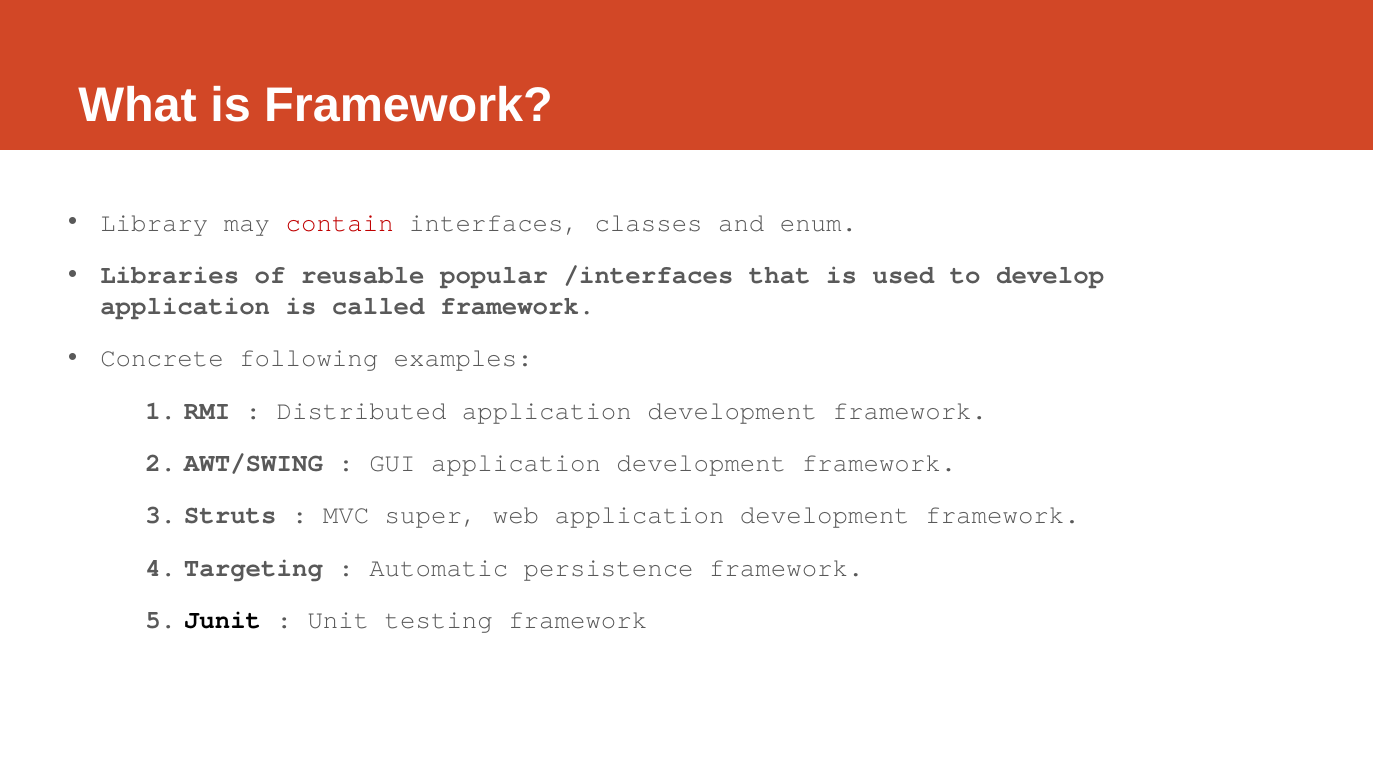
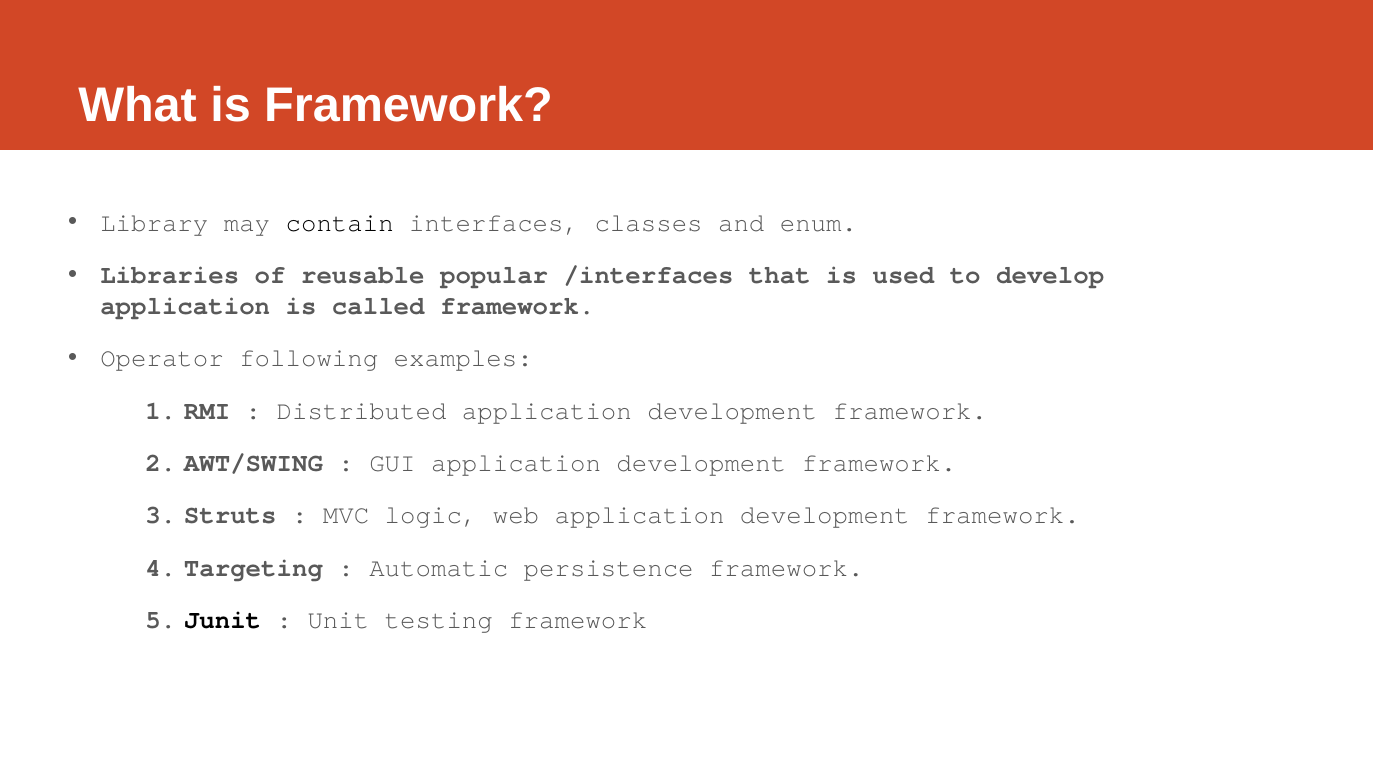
contain colour: red -> black
Concrete: Concrete -> Operator
super: super -> logic
